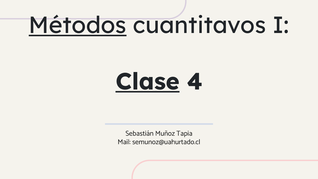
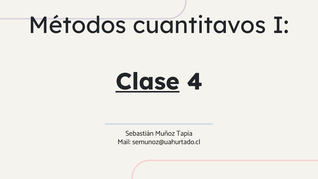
Métodos underline: present -> none
